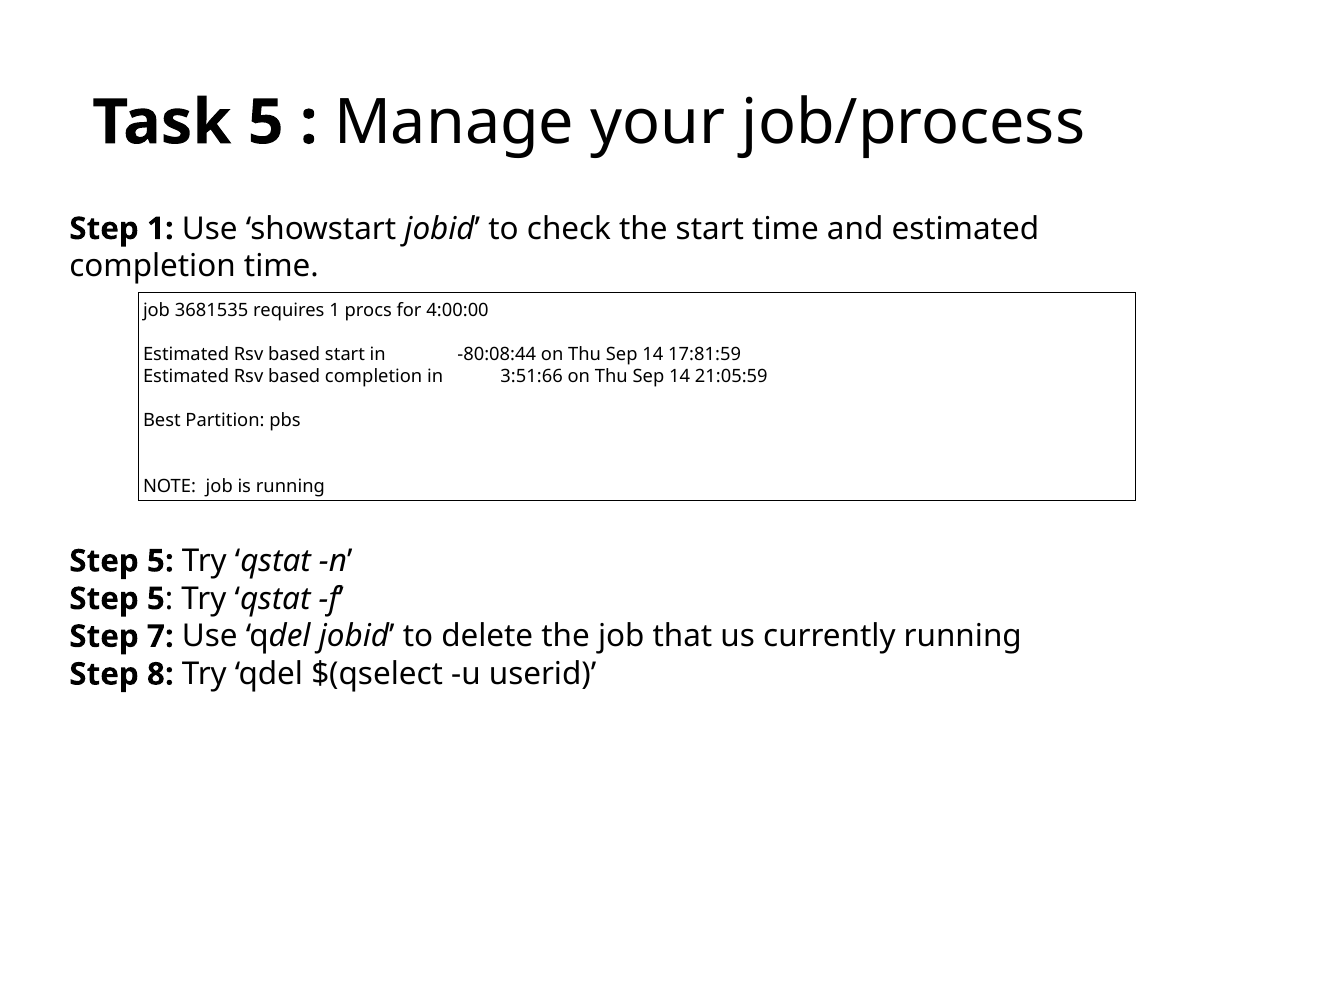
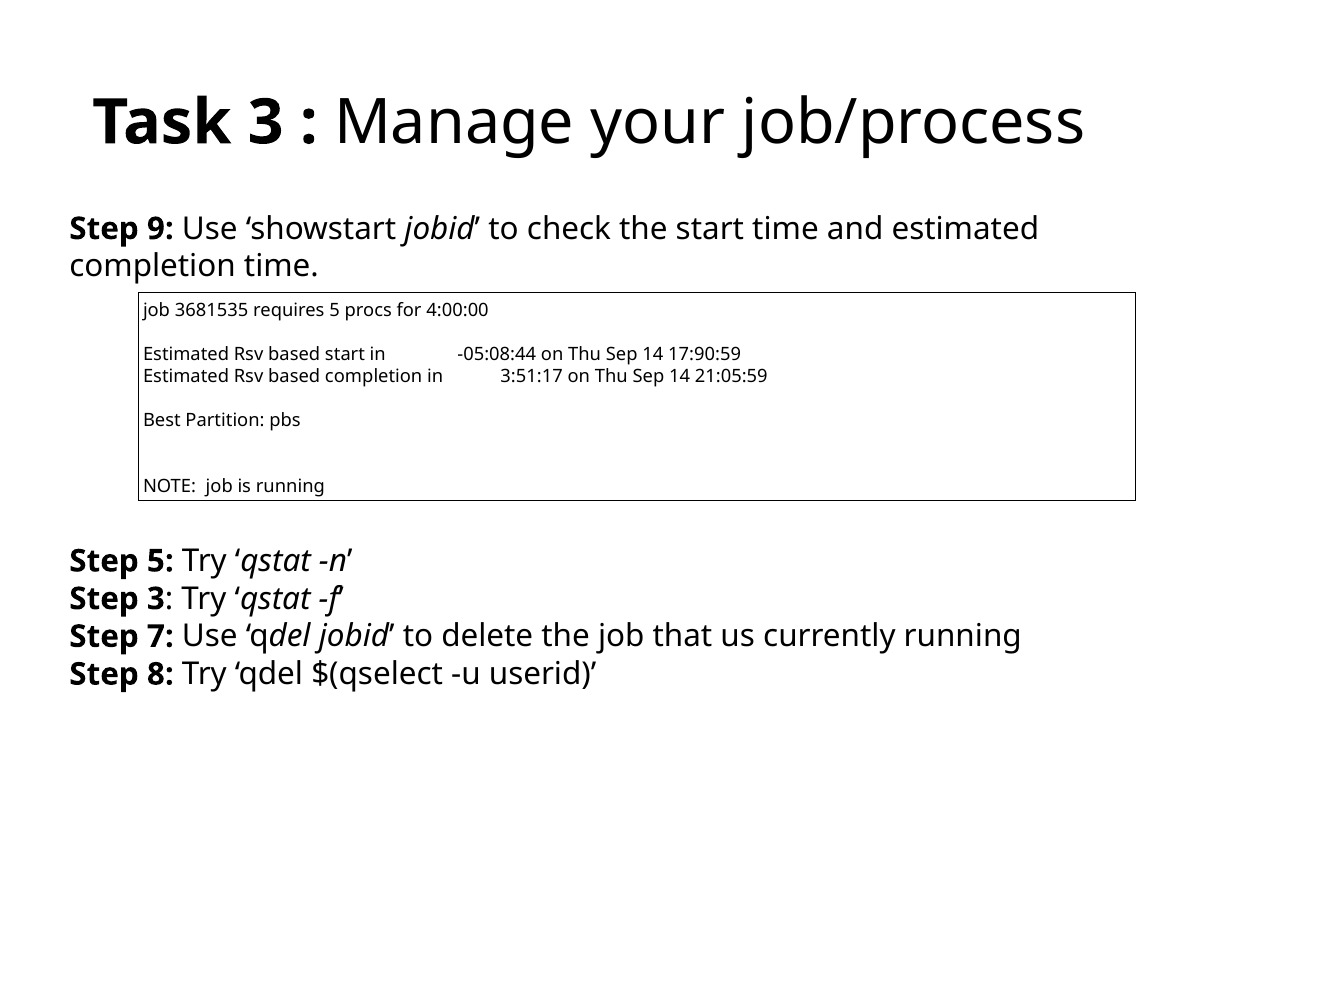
Task 5: 5 -> 3
Step 1: 1 -> 9
requires 1: 1 -> 5
-80:08:44: -80:08:44 -> -05:08:44
17:81:59: 17:81:59 -> 17:90:59
3:51:66: 3:51:66 -> 3:51:17
5 at (156, 599): 5 -> 3
